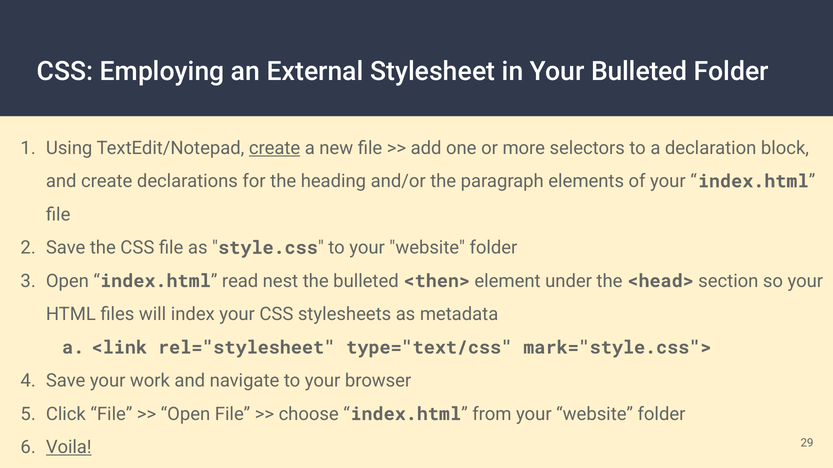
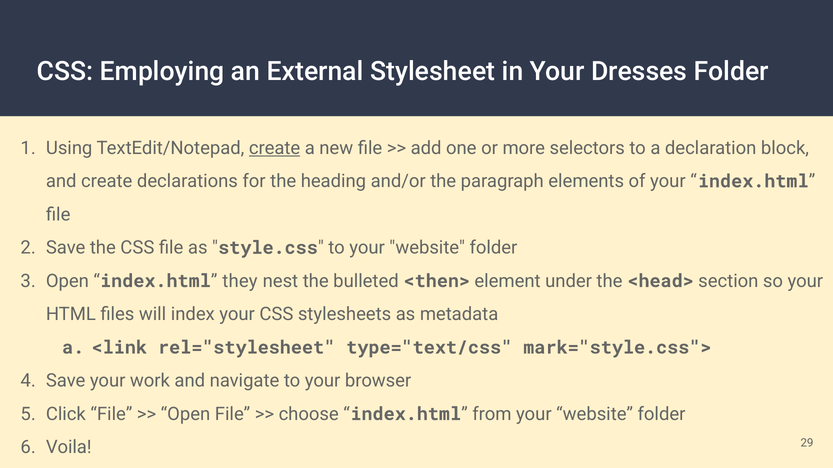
Your Bulleted: Bulleted -> Dresses
read: read -> they
Voila underline: present -> none
